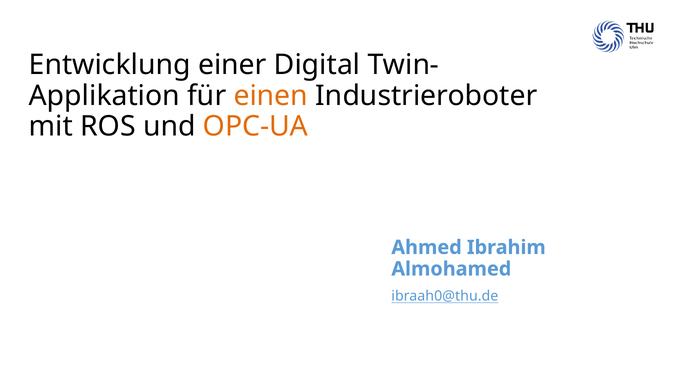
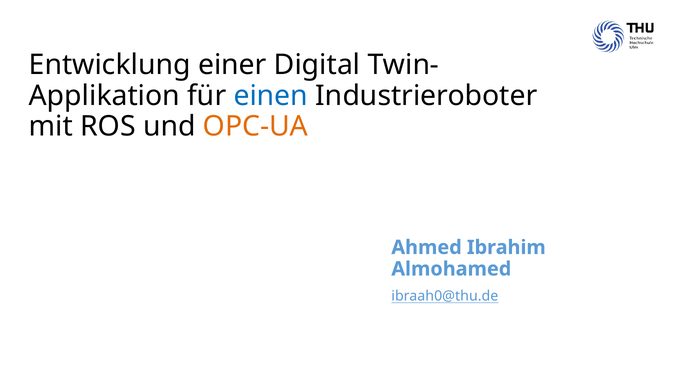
einen colour: orange -> blue
